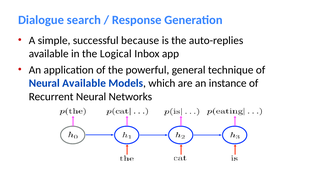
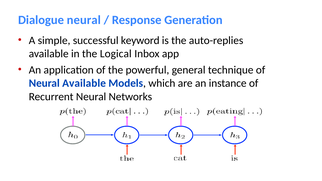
Dialogue search: search -> neural
because: because -> keyword
